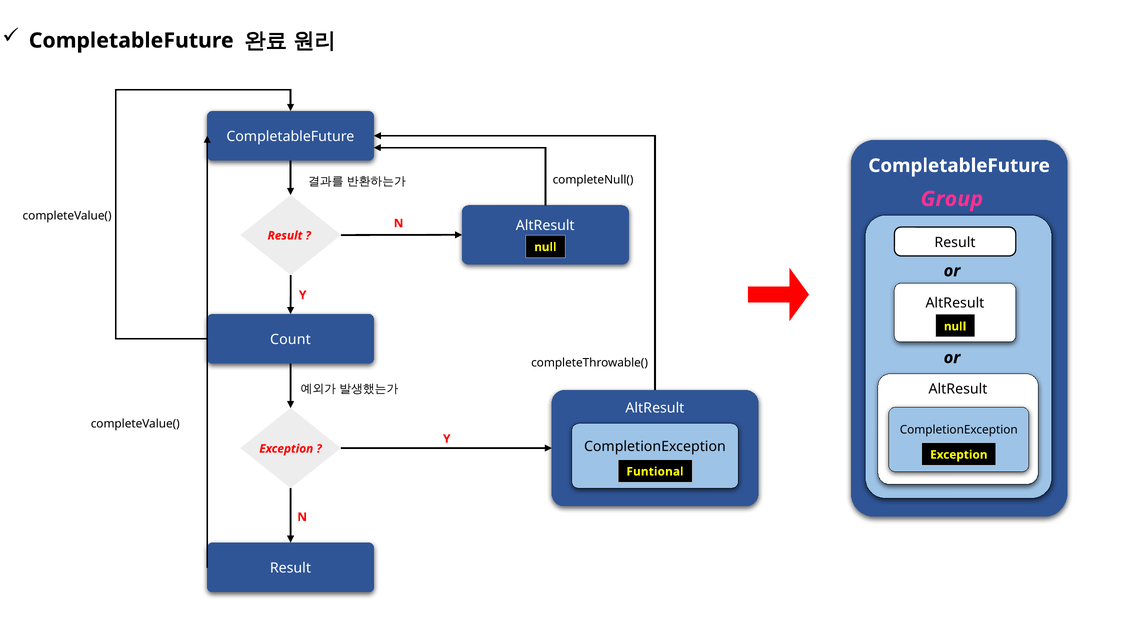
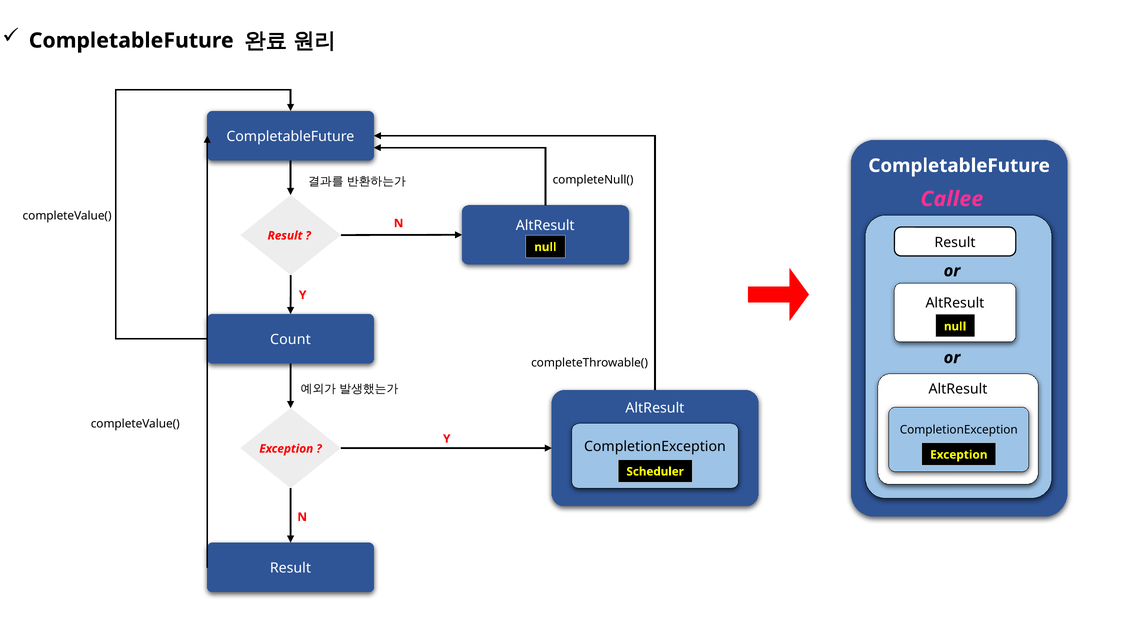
Group: Group -> Callee
Funtional: Funtional -> Scheduler
